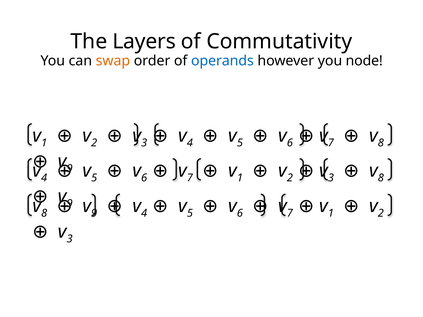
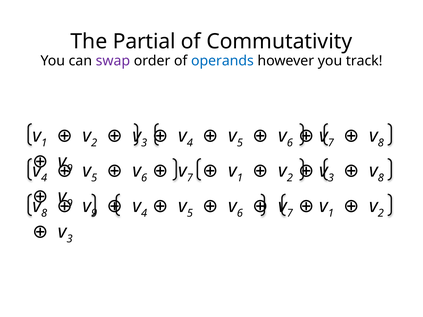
Layers: Layers -> Partial
swap colour: orange -> purple
node: node -> track
